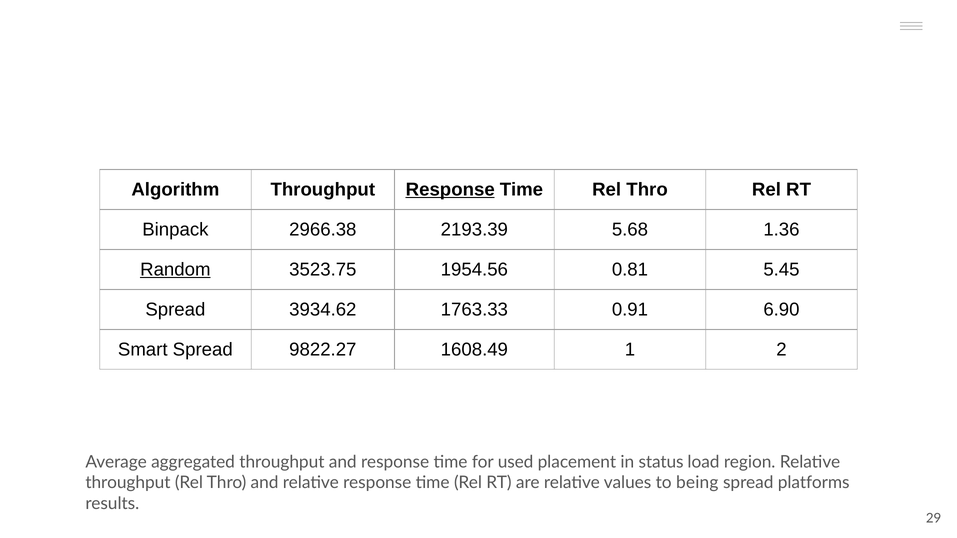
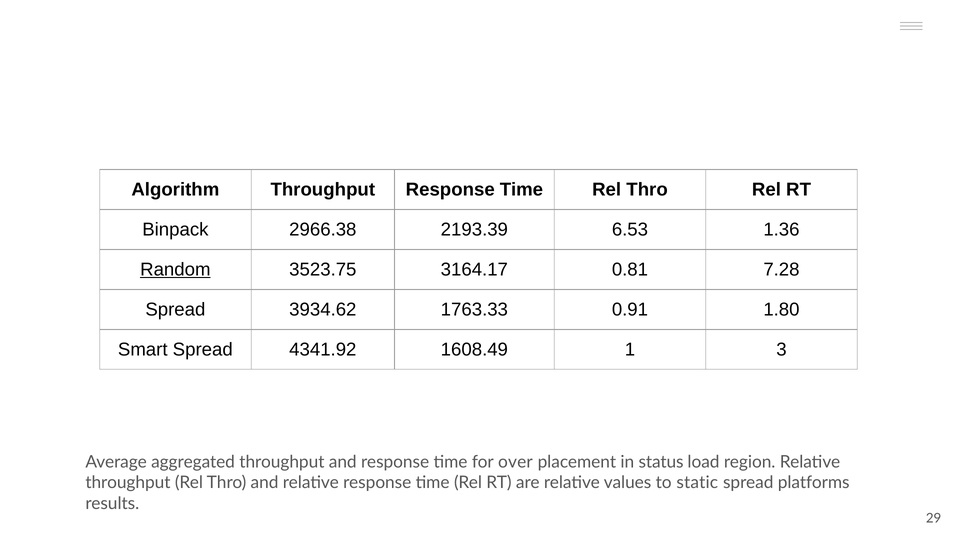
Response at (450, 190) underline: present -> none
5.68: 5.68 -> 6.53
1954.56: 1954.56 -> 3164.17
5.45: 5.45 -> 7.28
6.90: 6.90 -> 1.80
9822.27: 9822.27 -> 4341.92
2: 2 -> 3
used: used -> over
being: being -> static
